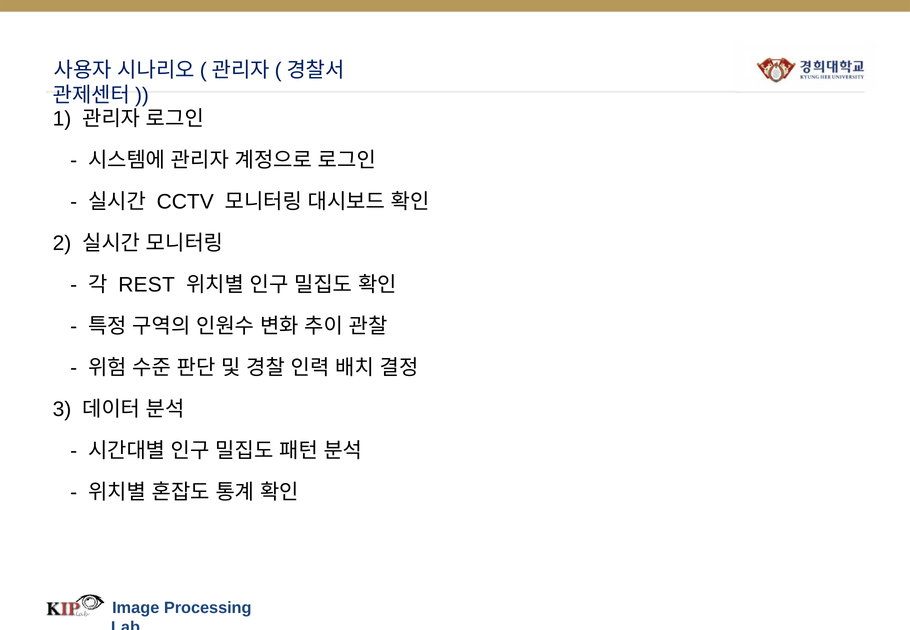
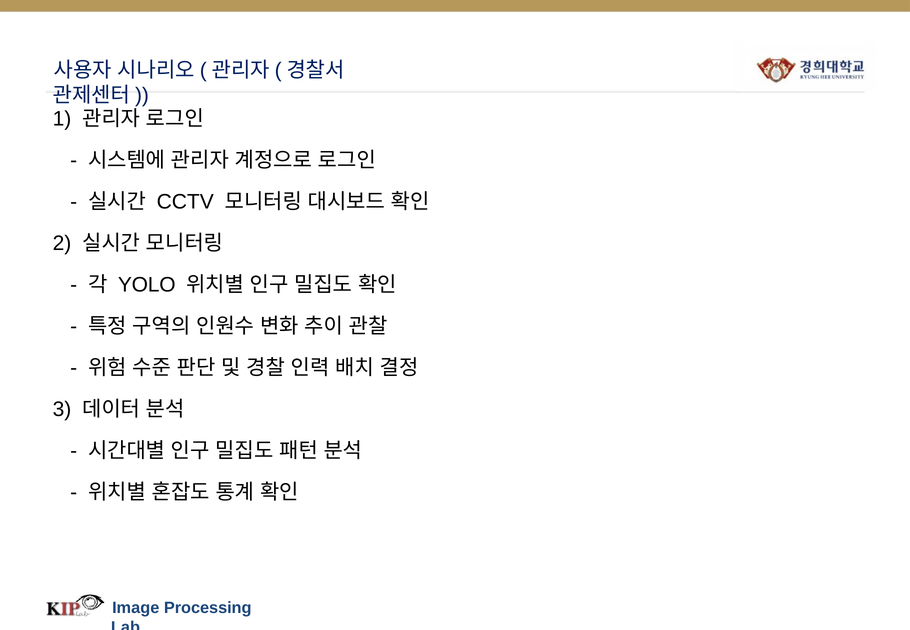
REST: REST -> YOLO
